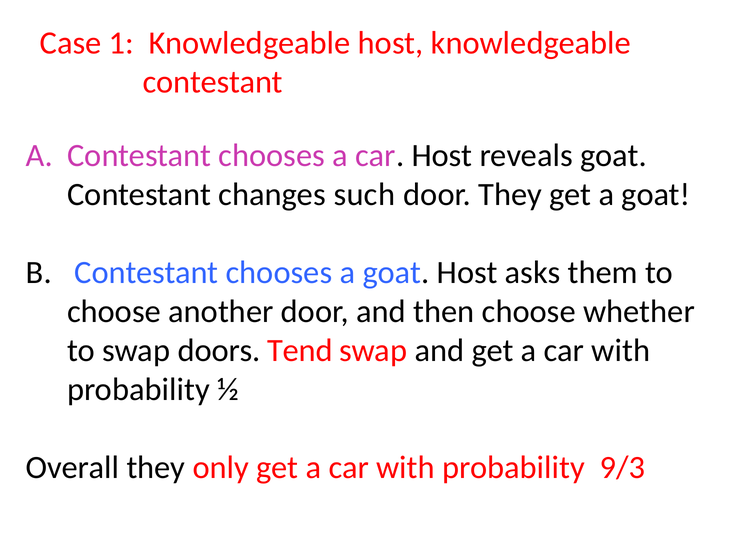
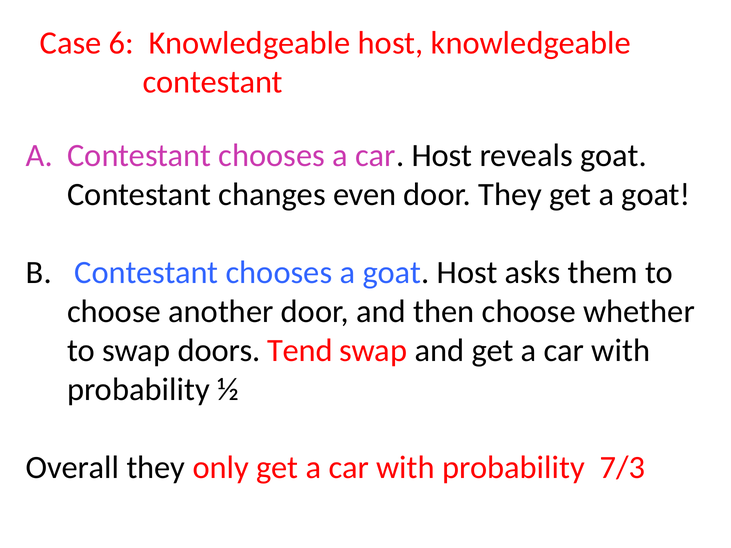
1: 1 -> 6
such: such -> even
9/3: 9/3 -> 7/3
